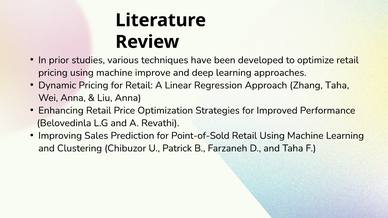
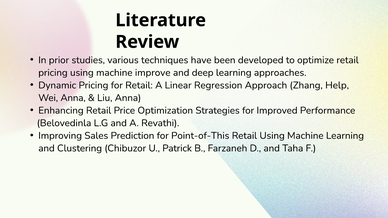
Zhang Taha: Taha -> Help
Point-of-Sold: Point-of-Sold -> Point-of-This
